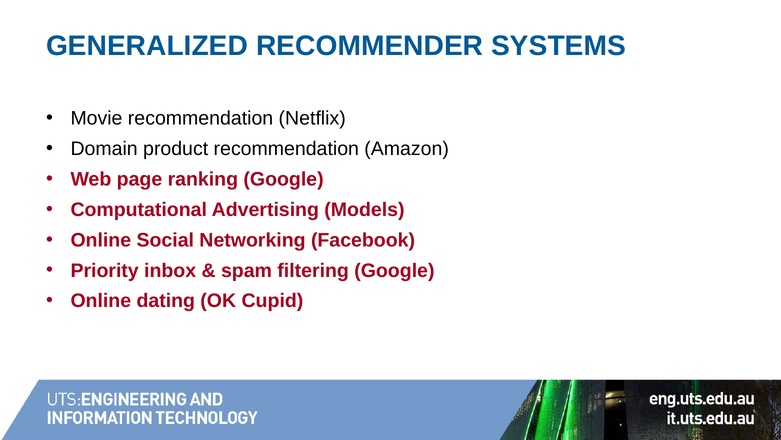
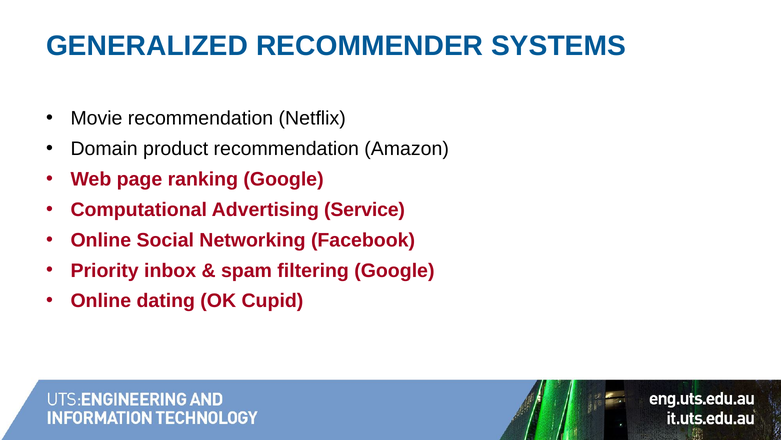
Models: Models -> Service
